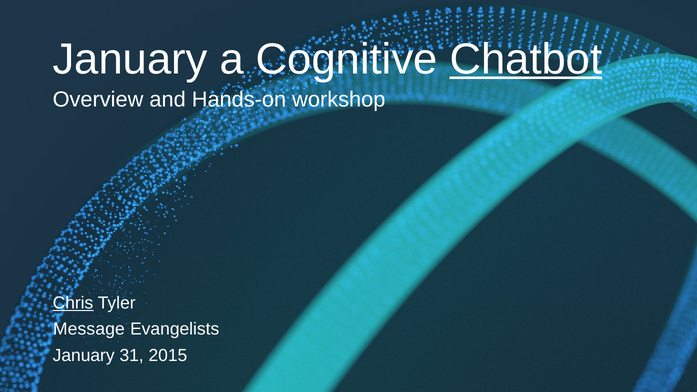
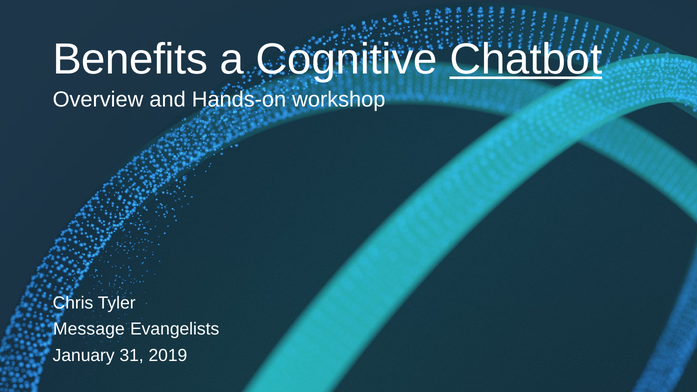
January at (130, 59): January -> Benefits
Chris underline: present -> none
2015: 2015 -> 2019
